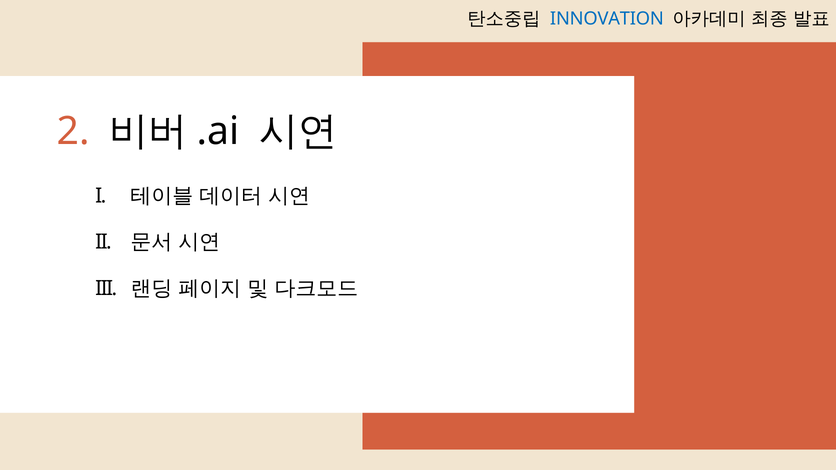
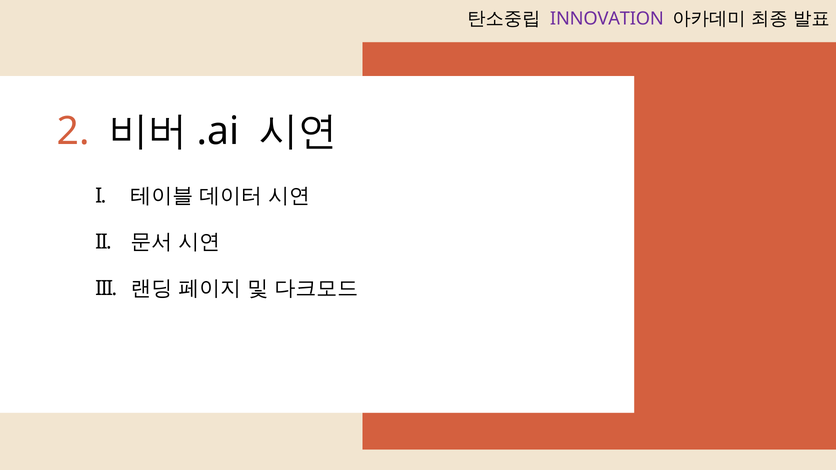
INNOVATION colour: blue -> purple
